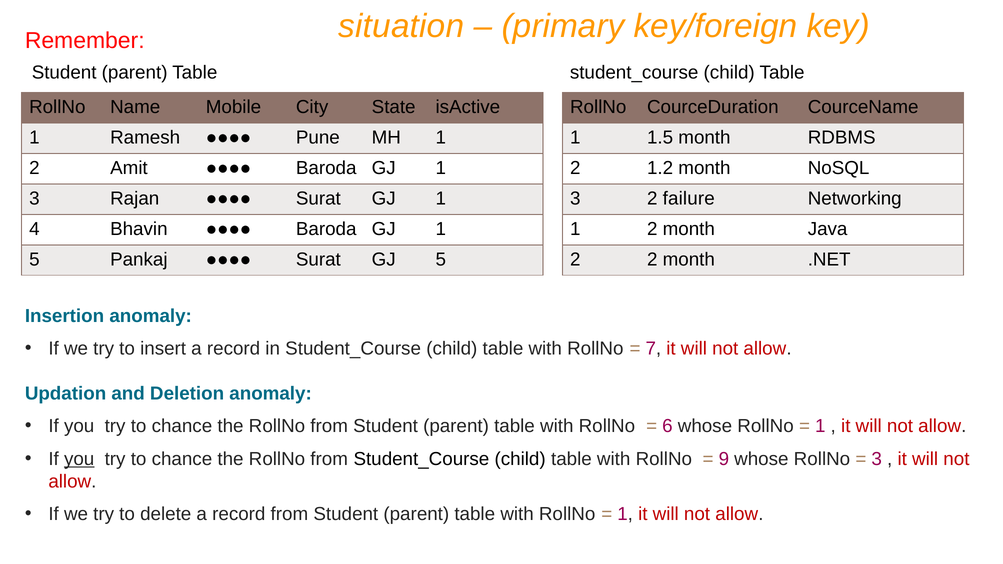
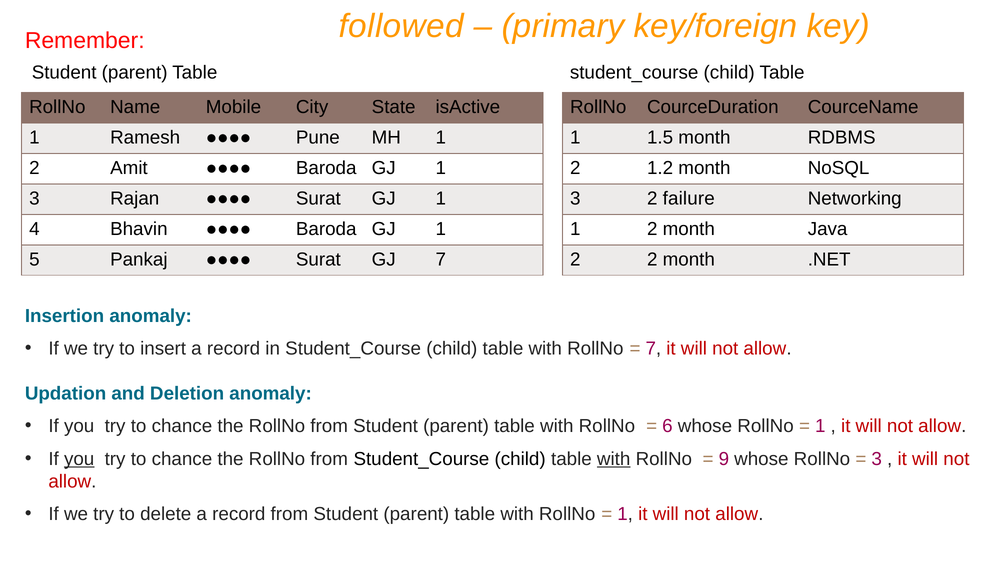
situation: situation -> followed
GJ 5: 5 -> 7
with at (614, 459) underline: none -> present
